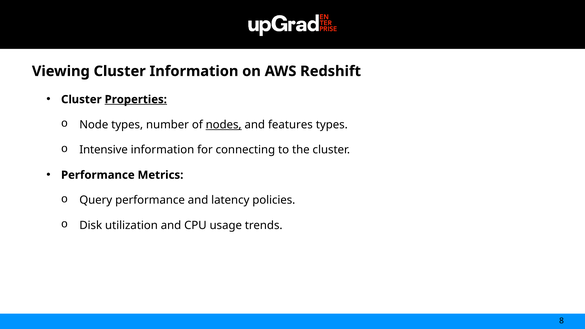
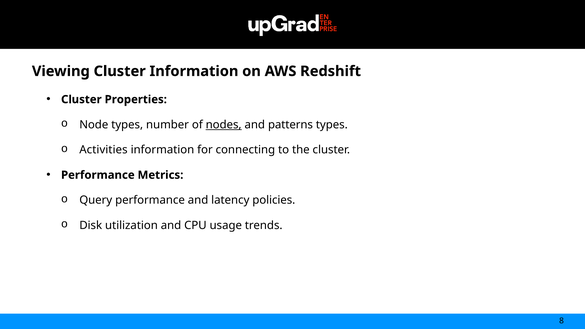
Properties underline: present -> none
features: features -> patterns
Intensive: Intensive -> Activities
